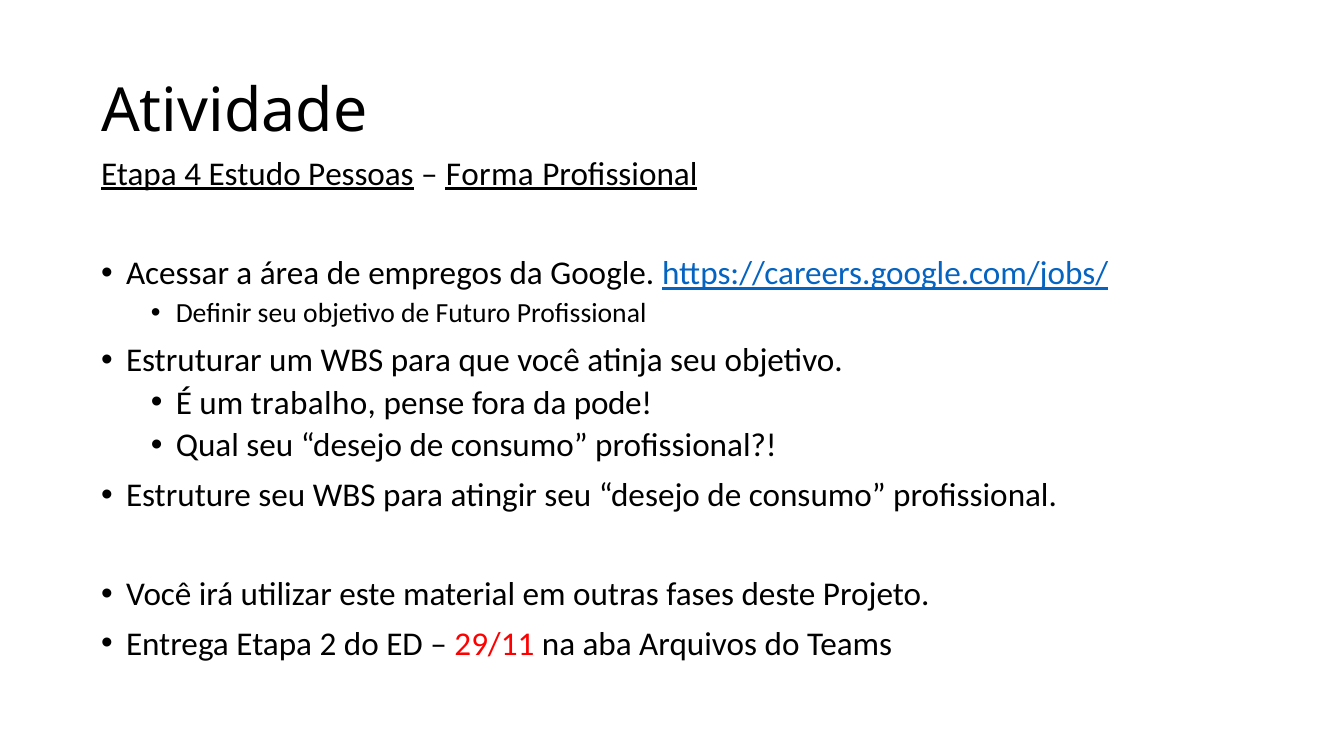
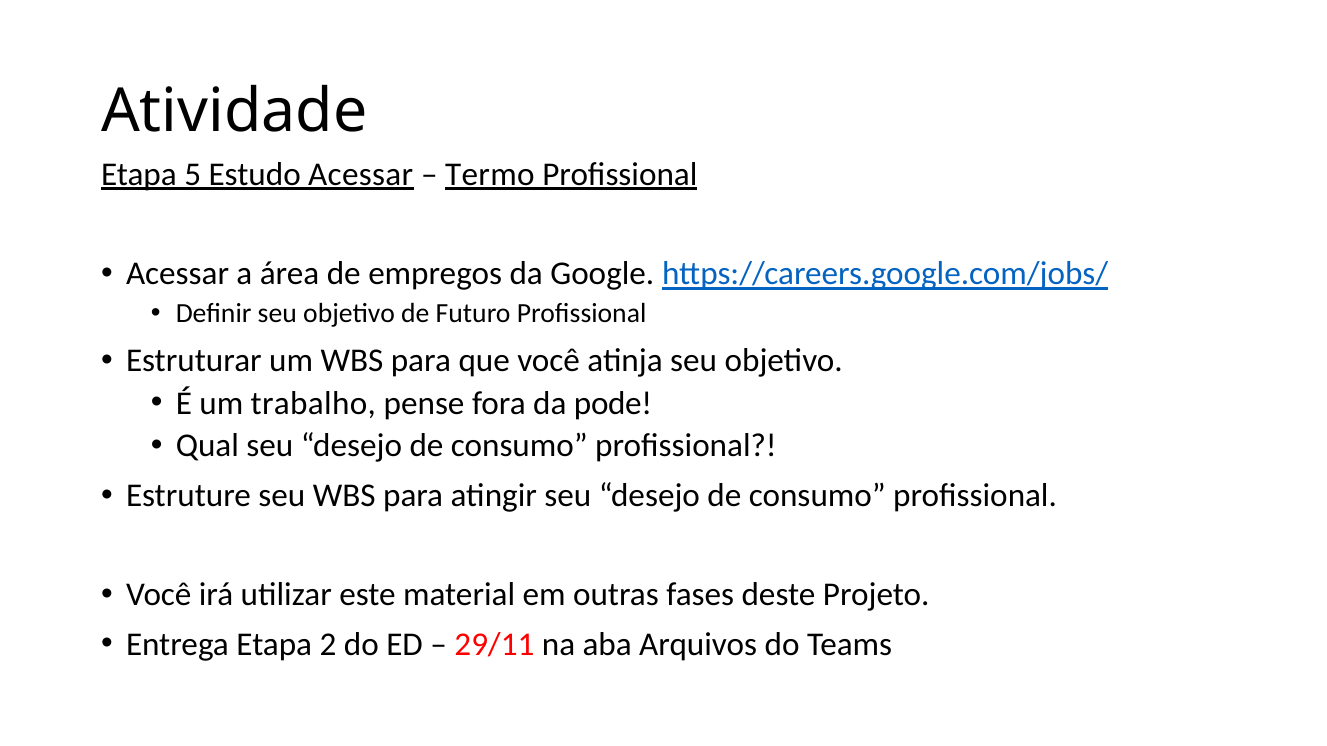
4: 4 -> 5
Estudo Pessoas: Pessoas -> Acessar
Forma: Forma -> Termo
